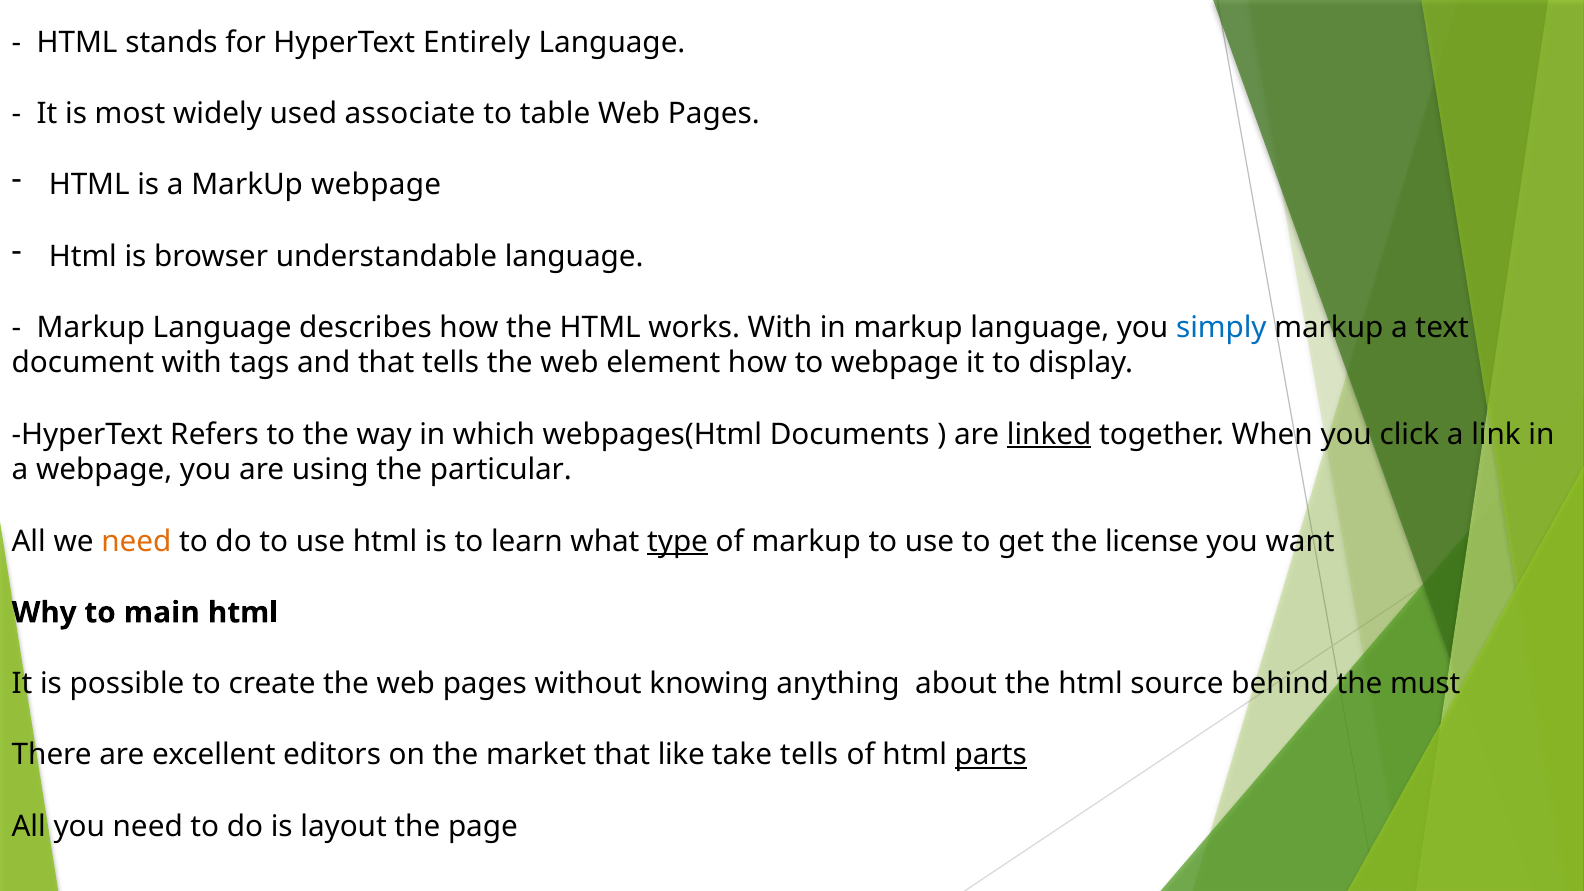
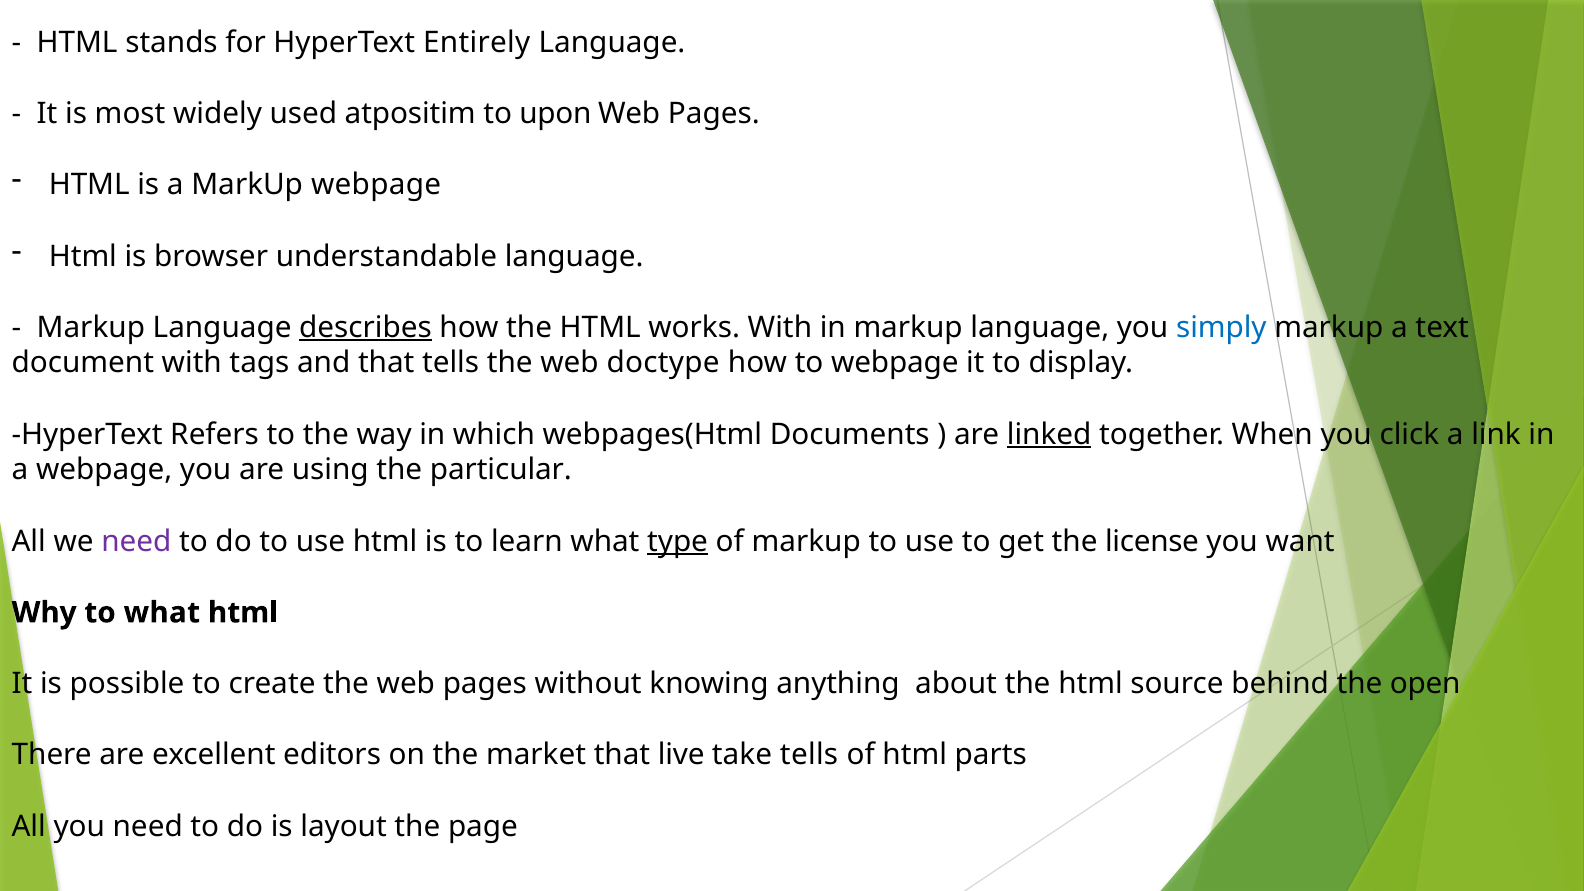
associate: associate -> atpositim
table: table -> upon
describes underline: none -> present
element: element -> doctype
need at (136, 541) colour: orange -> purple
to main: main -> what
must: must -> open
like: like -> live
parts underline: present -> none
